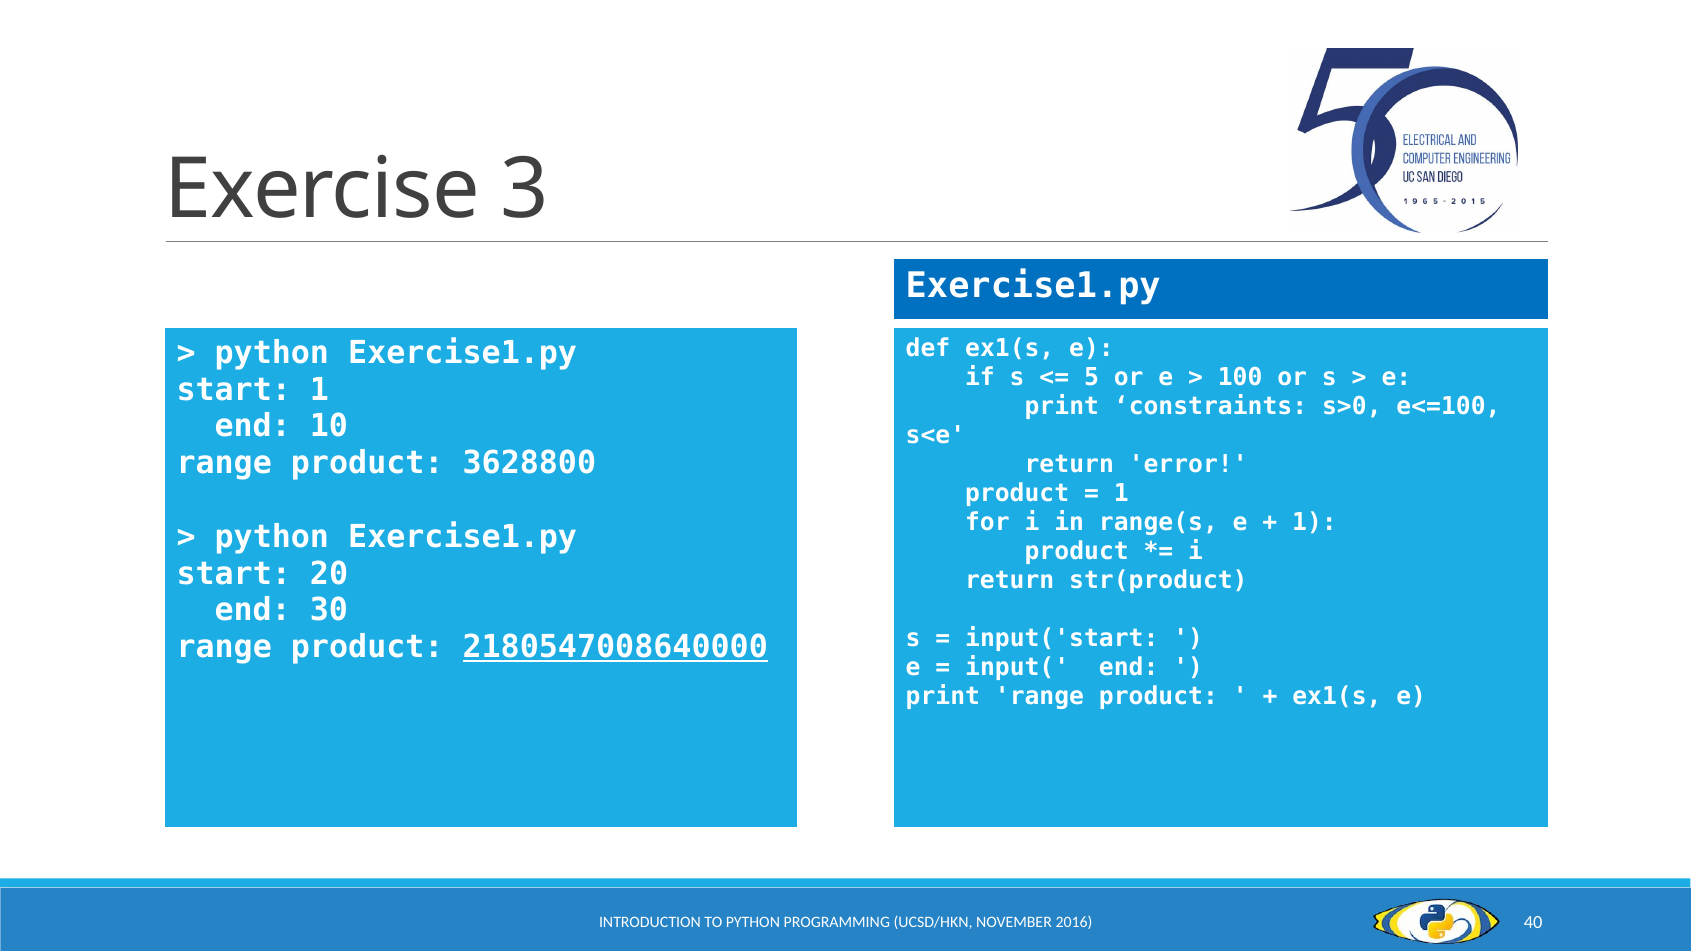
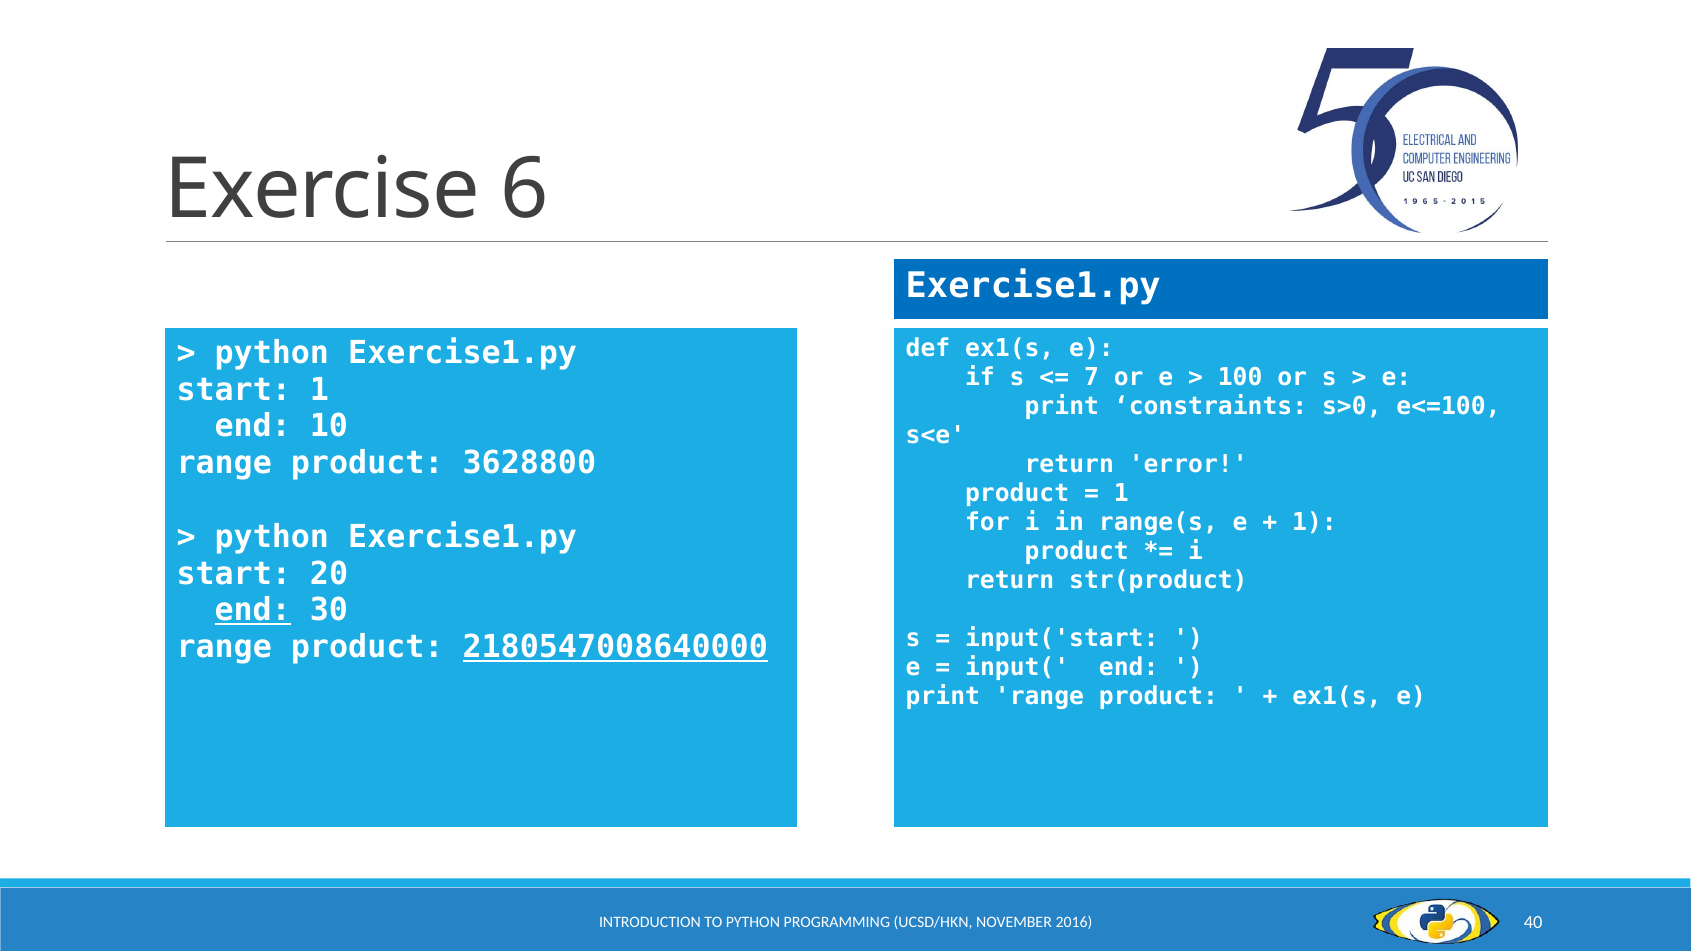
3: 3 -> 6
5: 5 -> 7
end at (253, 610) underline: none -> present
